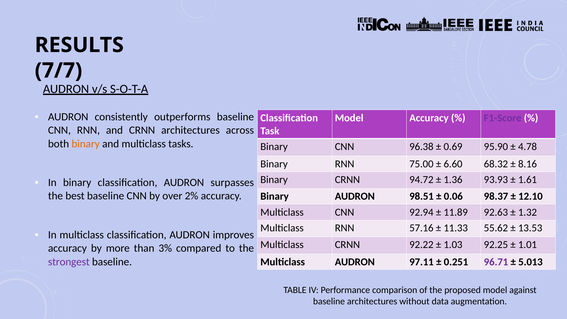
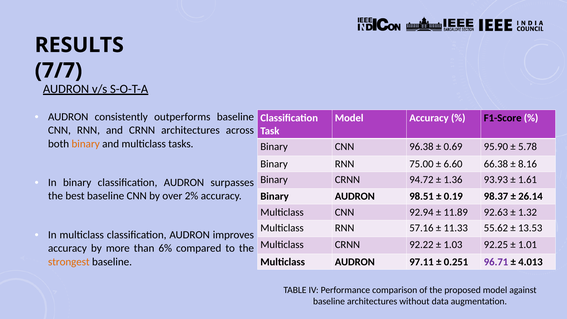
F1-Score colour: purple -> black
4.78: 4.78 -> 5.78
68.32: 68.32 -> 66.38
0.06: 0.06 -> 0.19
12.10: 12.10 -> 26.14
3%: 3% -> 6%
strongest colour: purple -> orange
5.013: 5.013 -> 4.013
